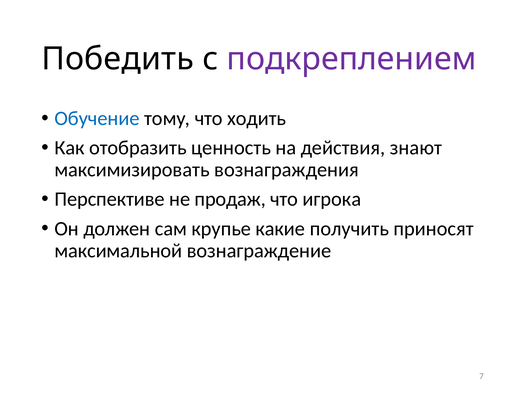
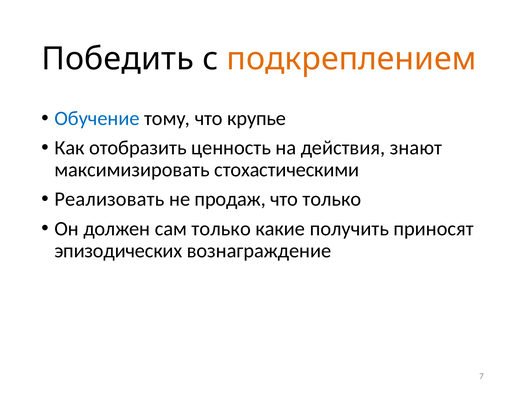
подкреплением colour: purple -> orange
ходить: ходить -> крупье
вознаграждения: вознаграждения -> стохастическими
Перспективе: Перспективе -> Реализовать
что игрока: игрока -> только
сам крупье: крупье -> только
максимальной: максимальной -> эпизодических
